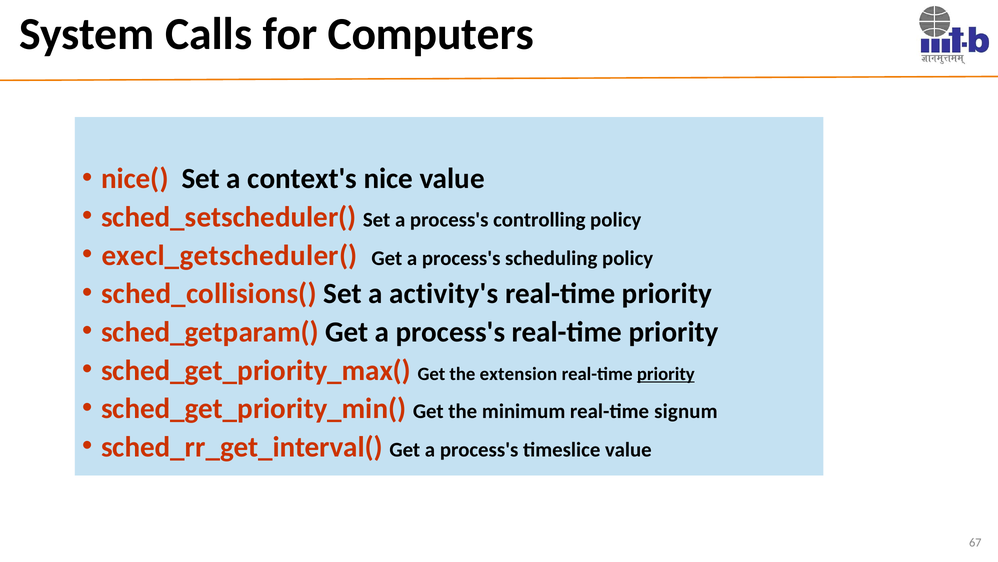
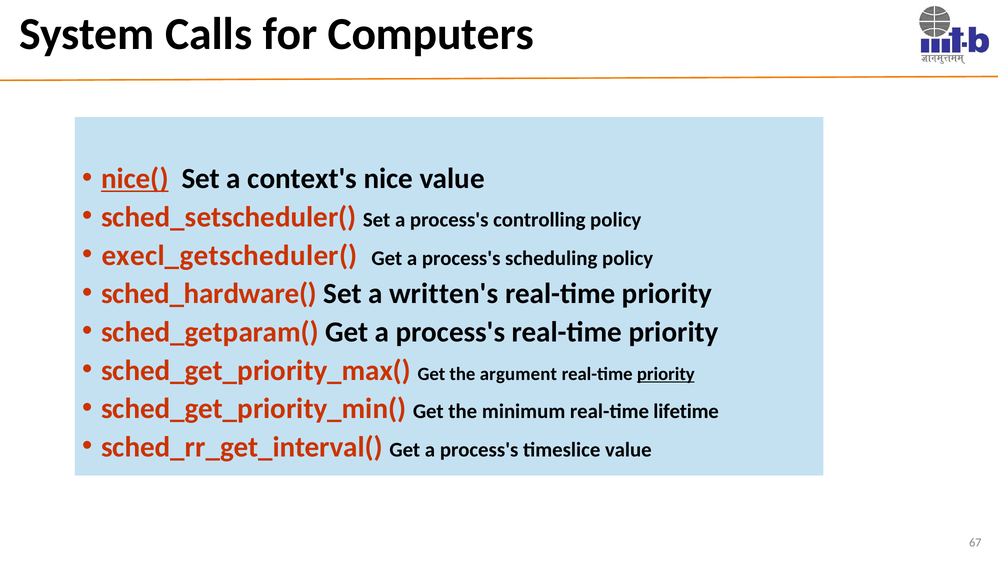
nice( underline: none -> present
sched_collisions(: sched_collisions( -> sched_hardware(
activity's: activity's -> written's
extension: extension -> argument
signum: signum -> lifetime
